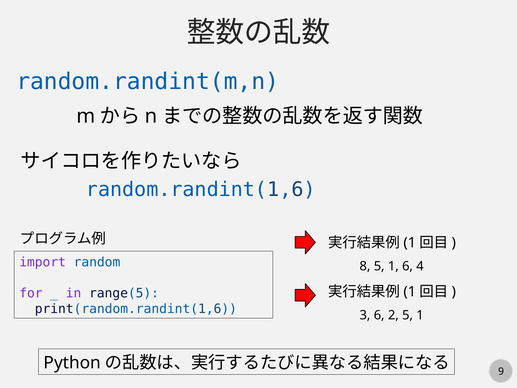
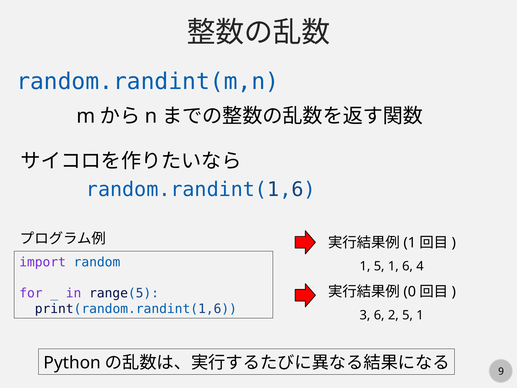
8 at (365, 266): 8 -> 1
1 at (410, 292): 1 -> 0
